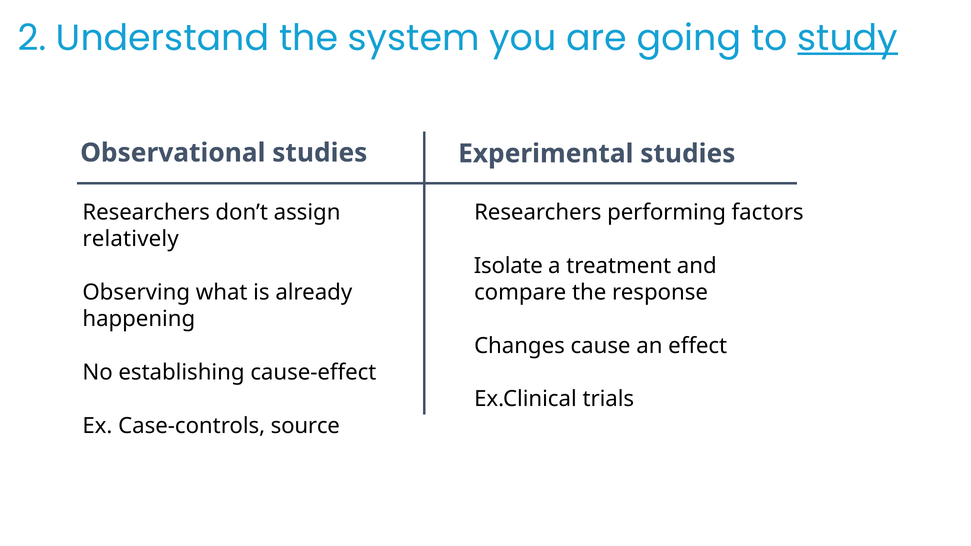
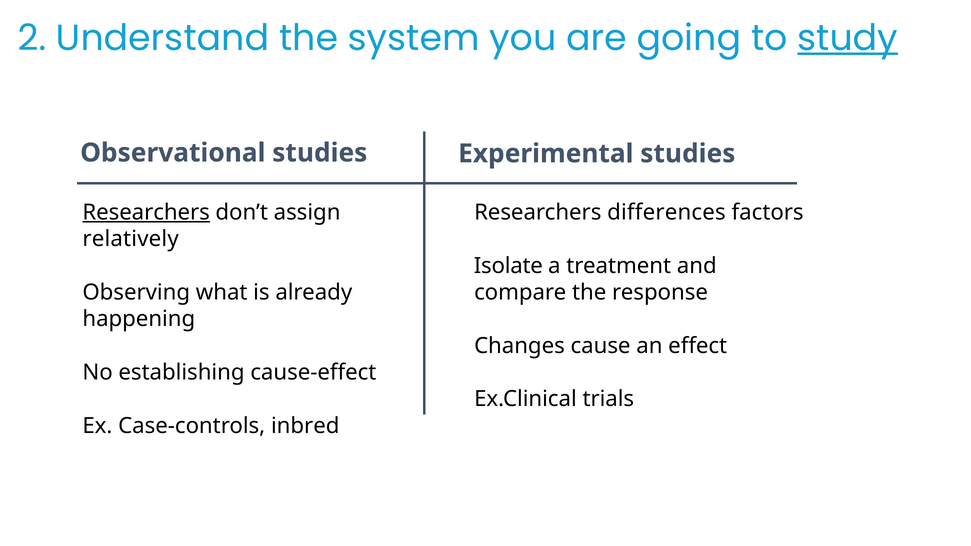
Researchers at (146, 212) underline: none -> present
performing: performing -> differences
source: source -> inbred
